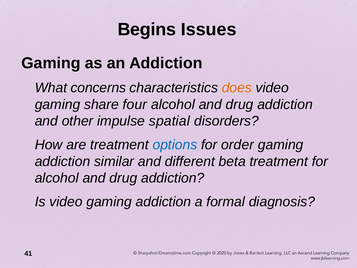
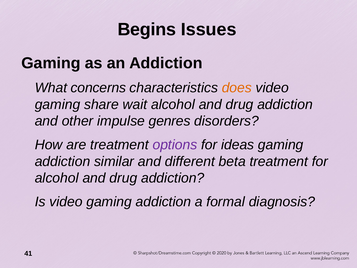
four: four -> wait
spatial: spatial -> genres
options colour: blue -> purple
order: order -> ideas
